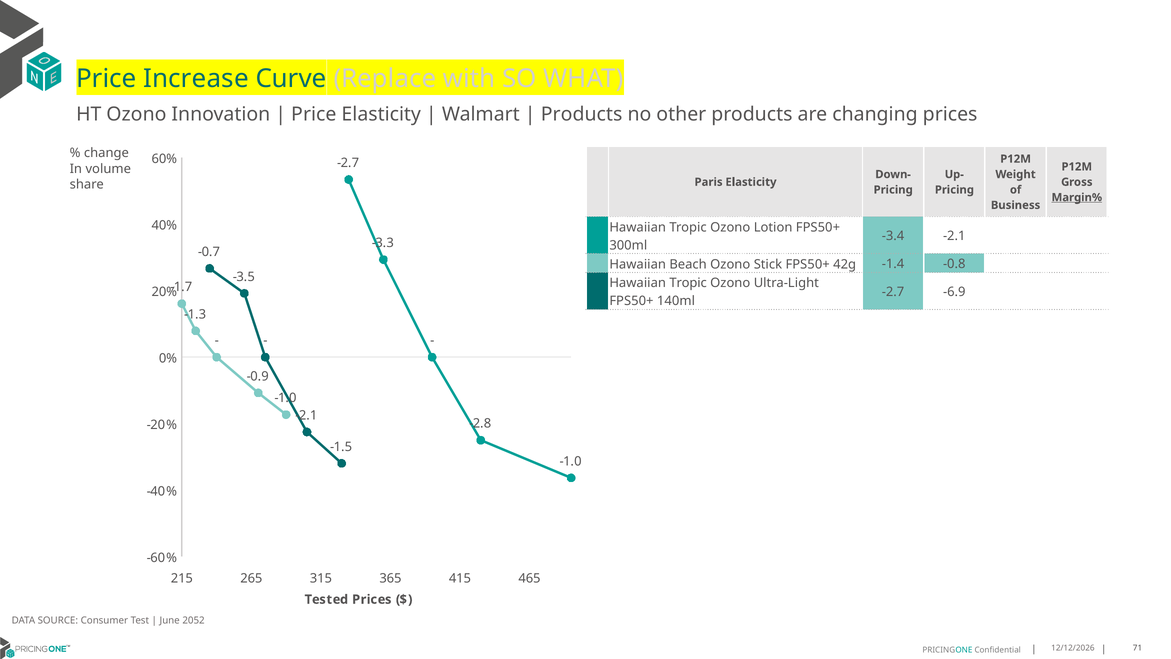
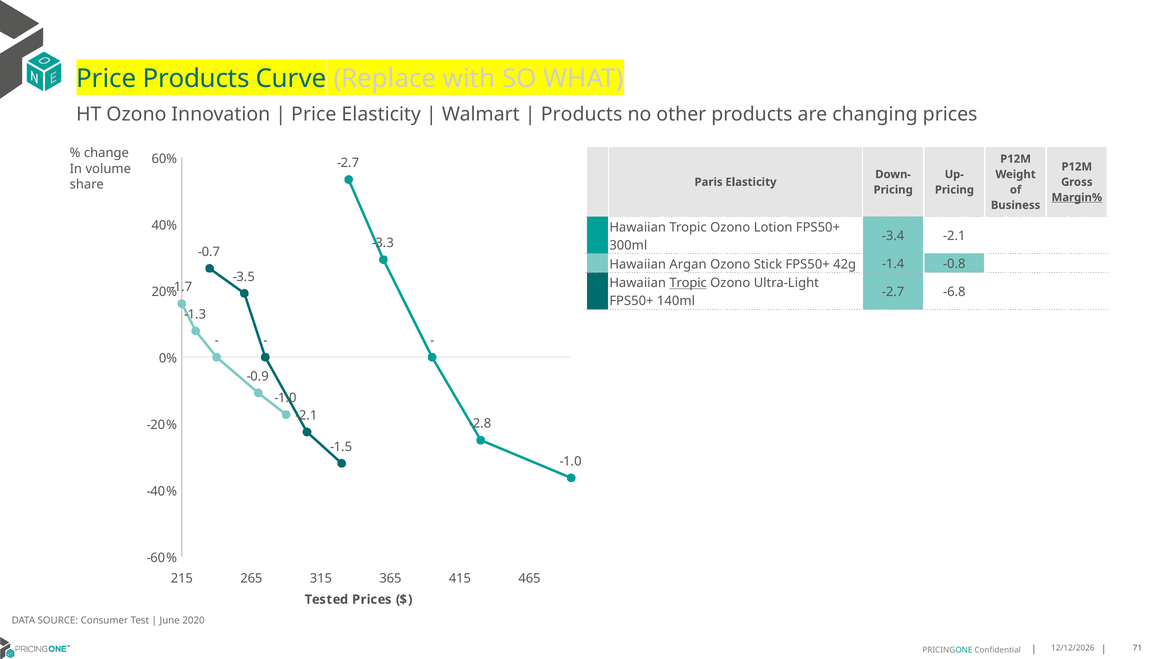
Price Increase: Increase -> Products
Beach: Beach -> Argan
Tropic at (688, 283) underline: none -> present
-6.9: -6.9 -> -6.8
2052: 2052 -> 2020
